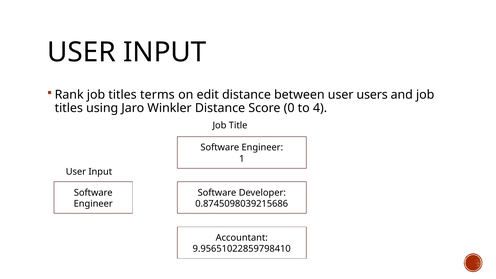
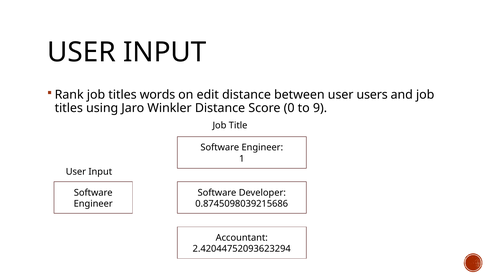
terms: terms -> words
4: 4 -> 9
9.95651022859798410: 9.95651022859798410 -> 2.42044752093623294
